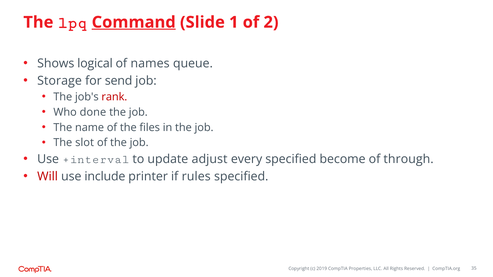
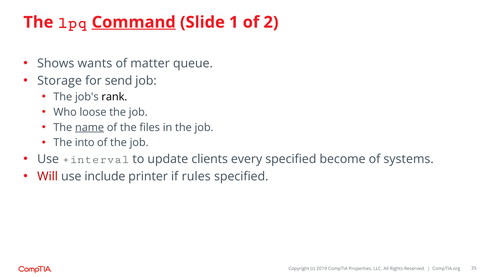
logical: logical -> wants
names: names -> matter
rank colour: red -> black
done: done -> loose
name underline: none -> present
slot: slot -> into
adjust: adjust -> clients
through: through -> systems
